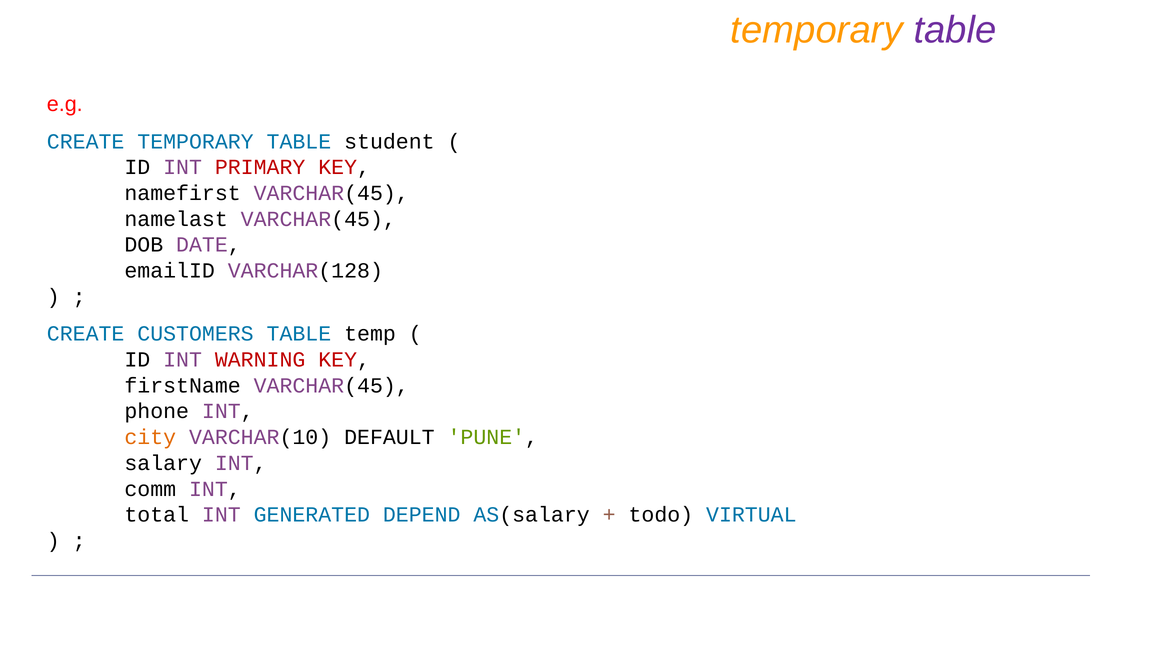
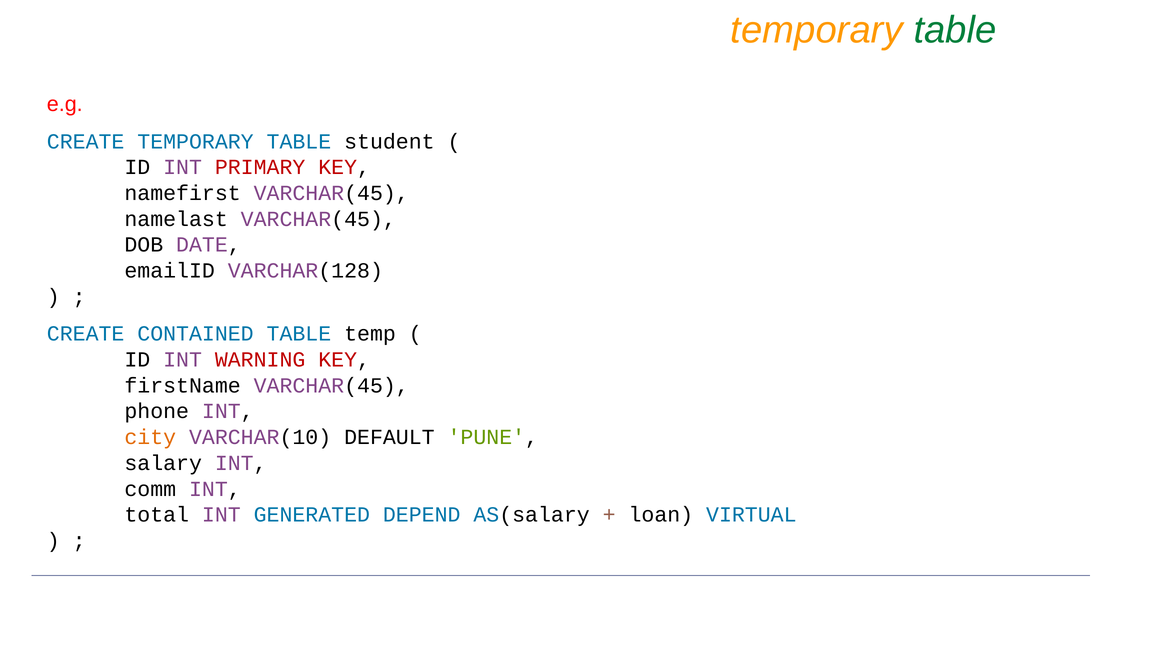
table at (955, 30) colour: purple -> green
CUSTOMERS: CUSTOMERS -> CONTAINED
todo: todo -> loan
